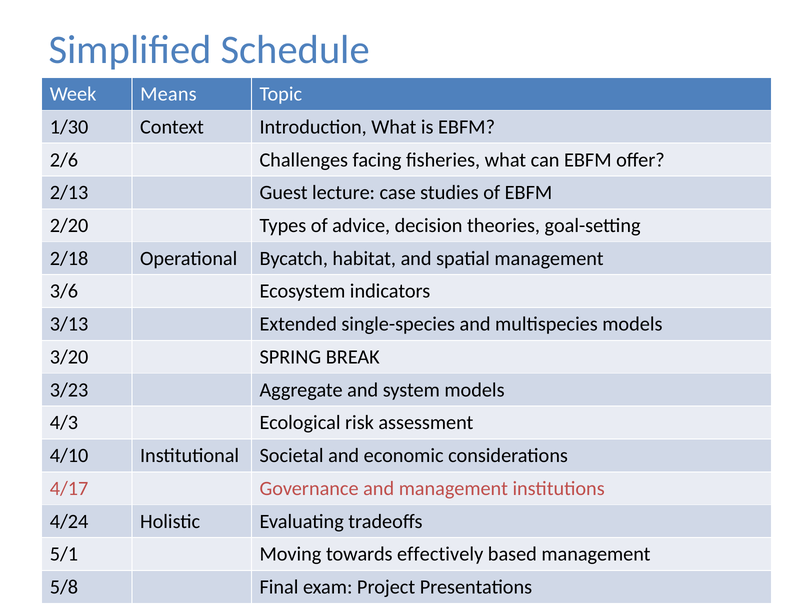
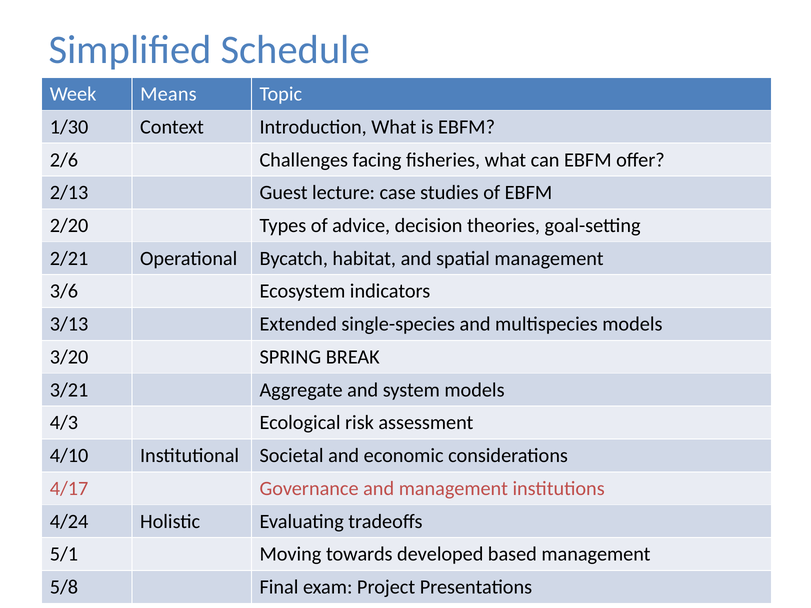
2/18: 2/18 -> 2/21
3/23: 3/23 -> 3/21
effectively: effectively -> developed
